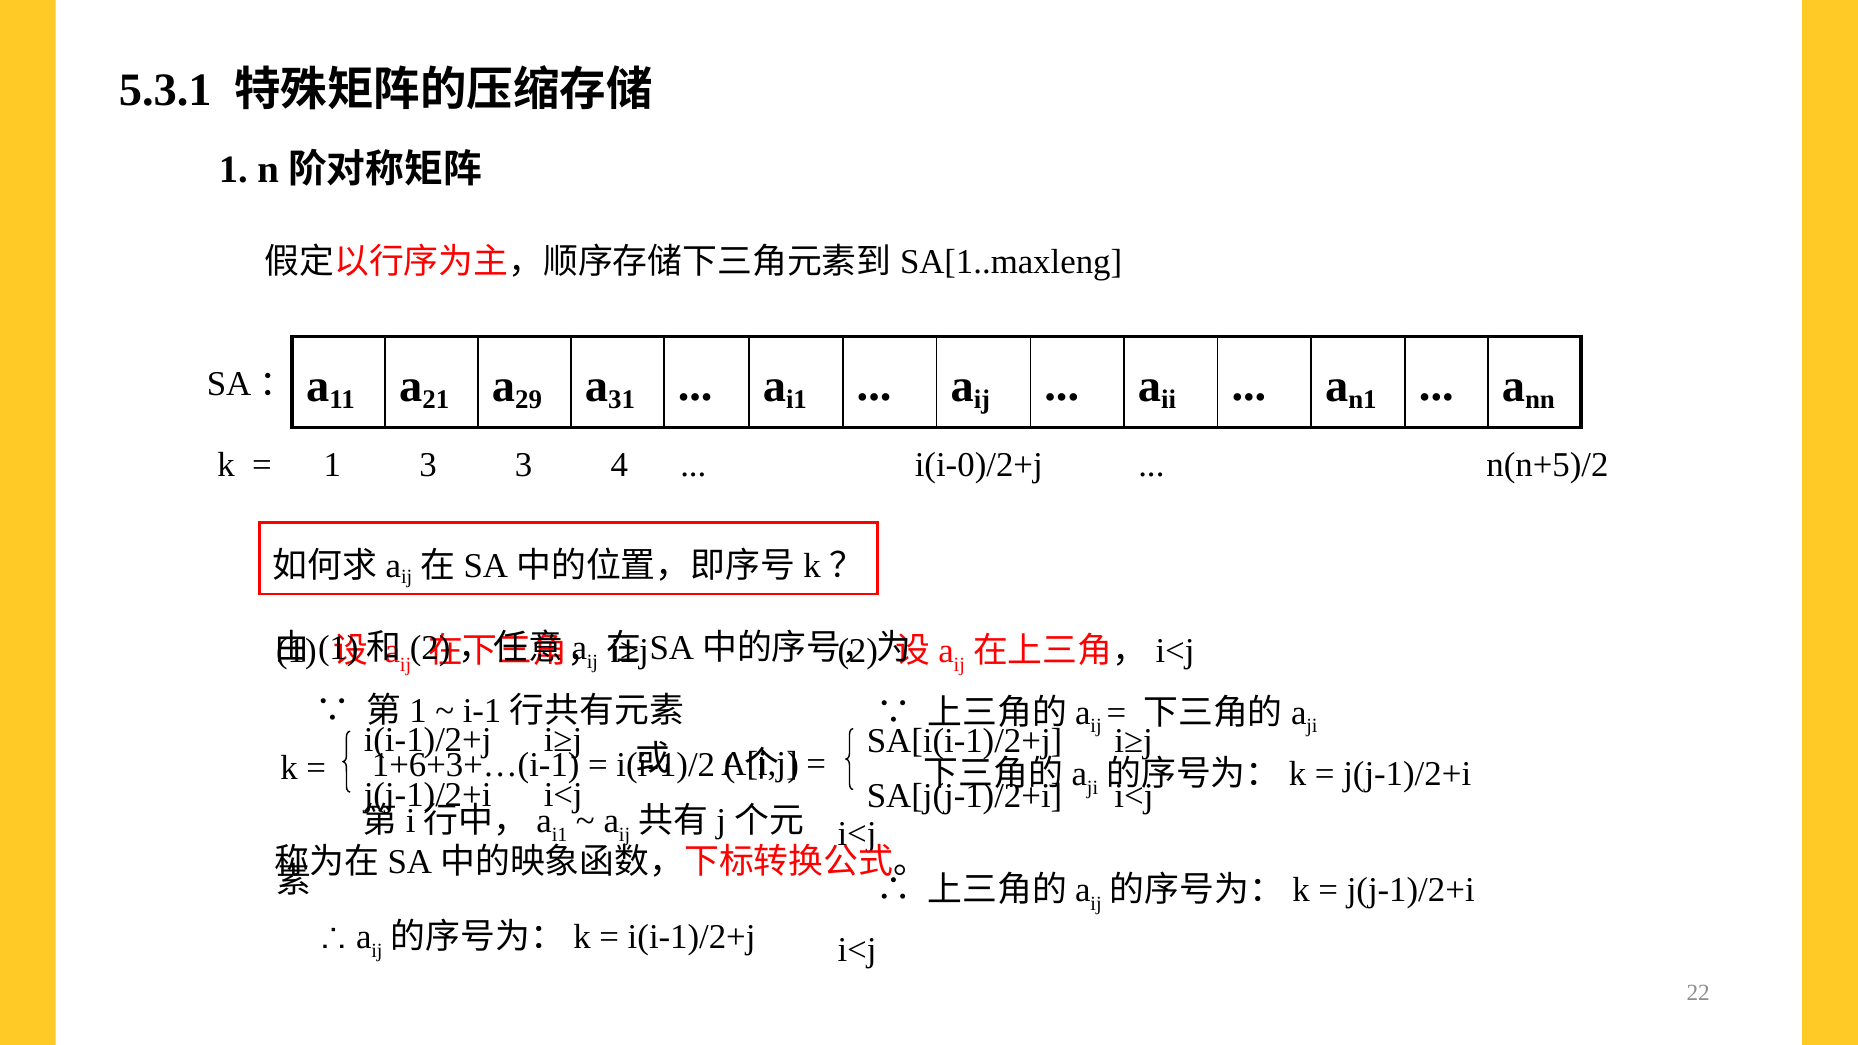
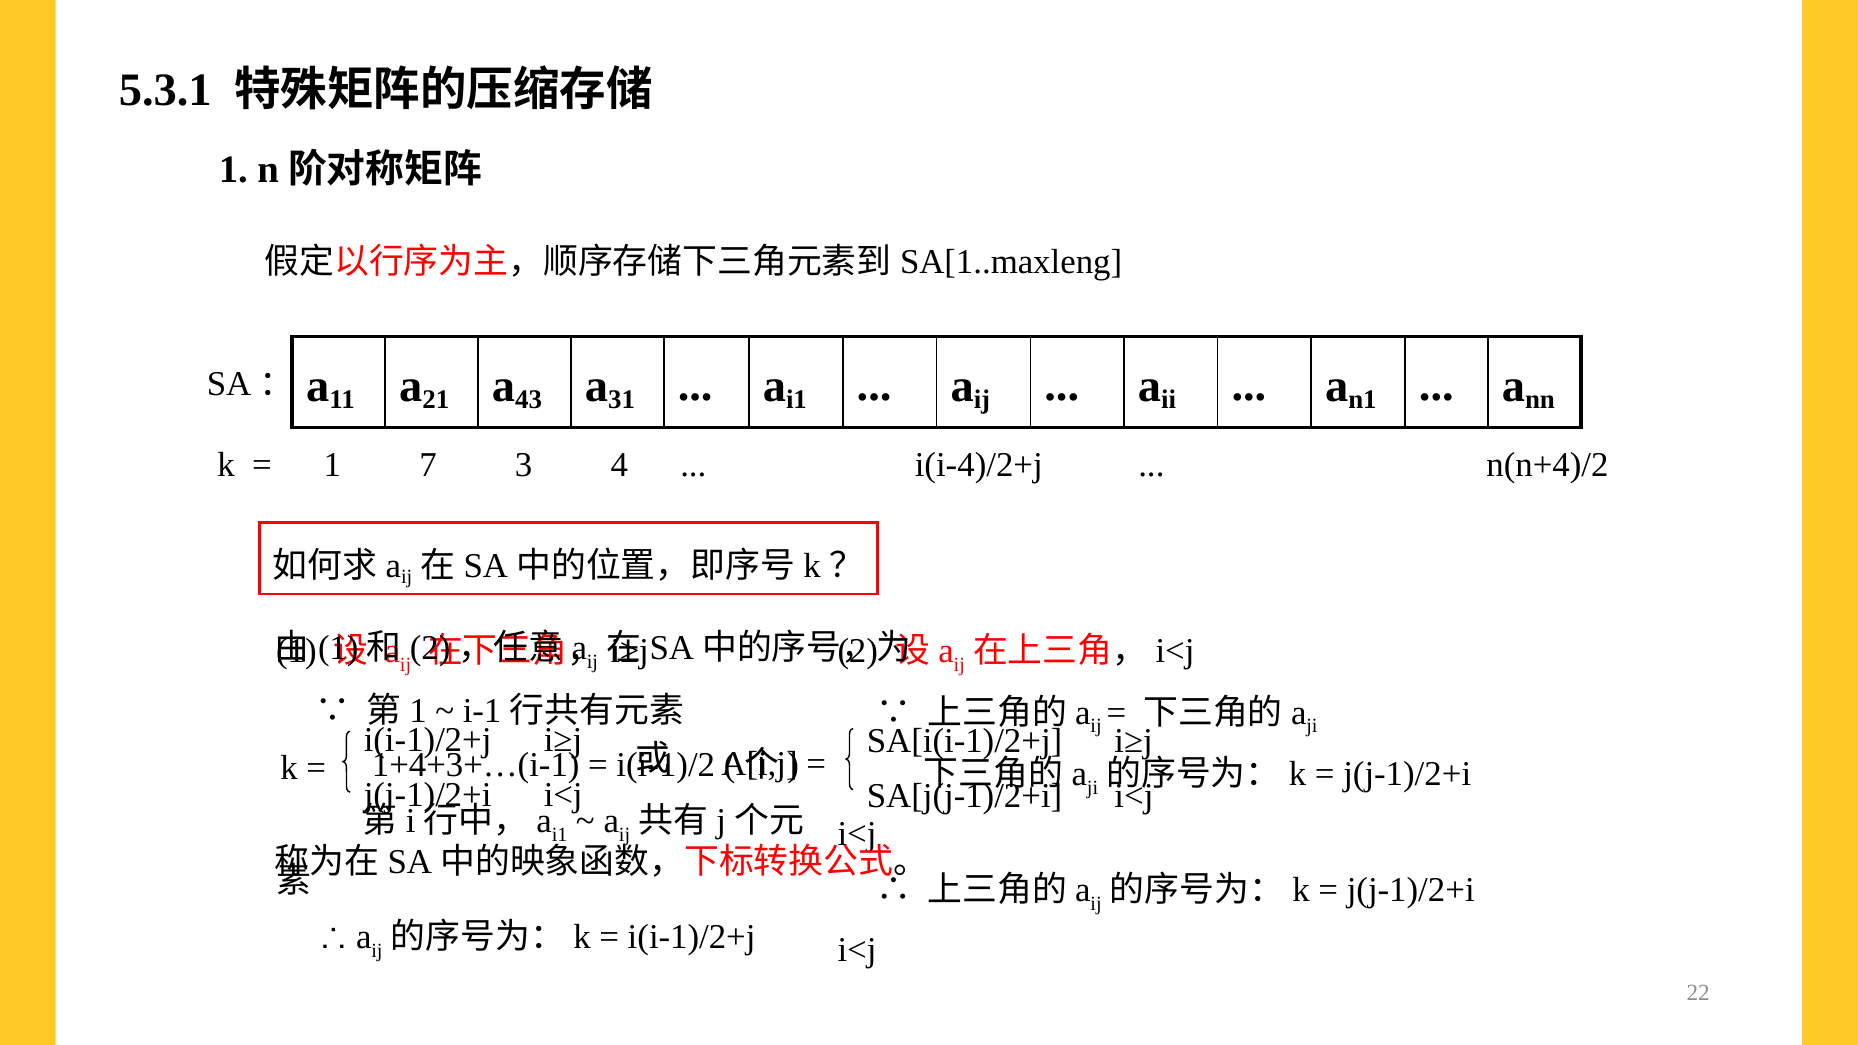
29: 29 -> 43
1 3: 3 -> 7
i(i-0)/2+j: i(i-0)/2+j -> i(i-4)/2+j
n(n+5)/2: n(n+5)/2 -> n(n+4)/2
1+6+3+…(i-1: 1+6+3+…(i-1 -> 1+4+3+…(i-1
